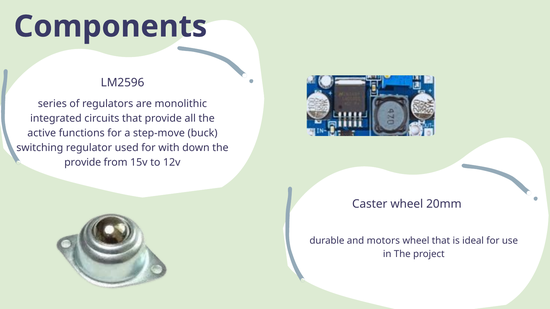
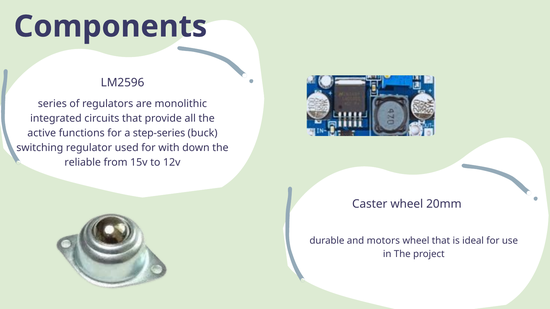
step-move: step-move -> step-series
provide at (83, 162): provide -> reliable
